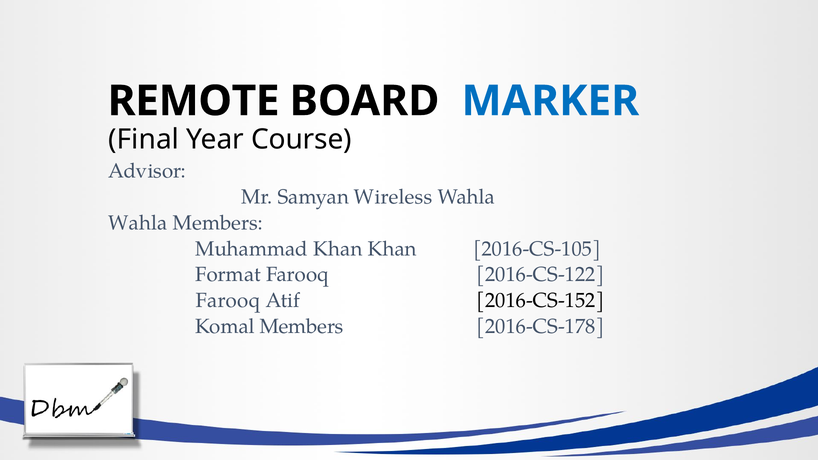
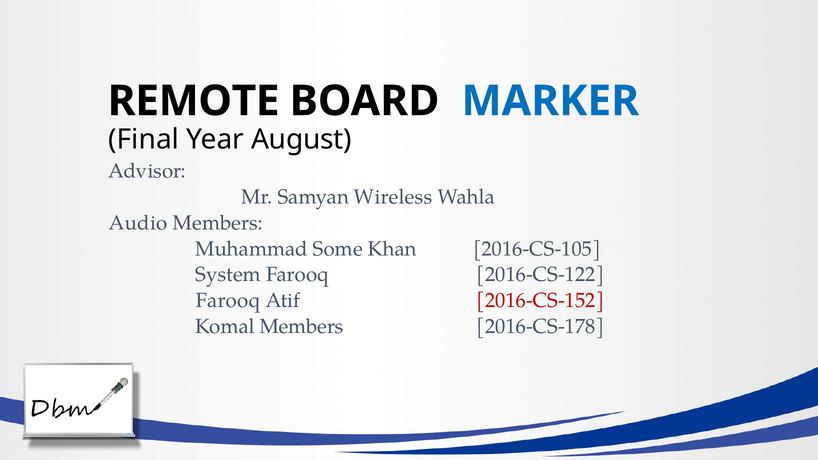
Course: Course -> August
Wahla at (138, 223): Wahla -> Audio
Muhammad Khan: Khan -> Some
Format: Format -> System
2016-CS-152 colour: black -> red
